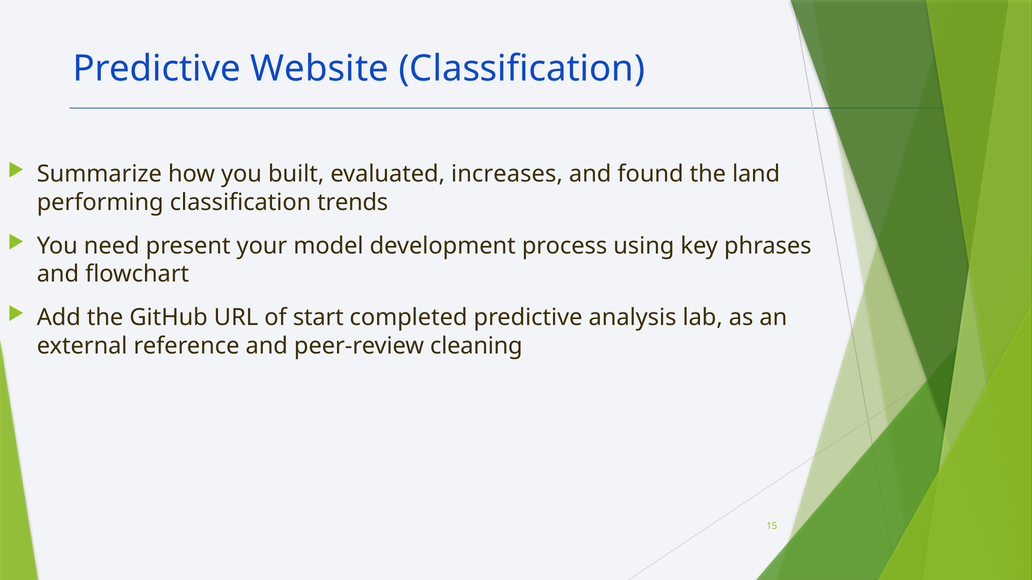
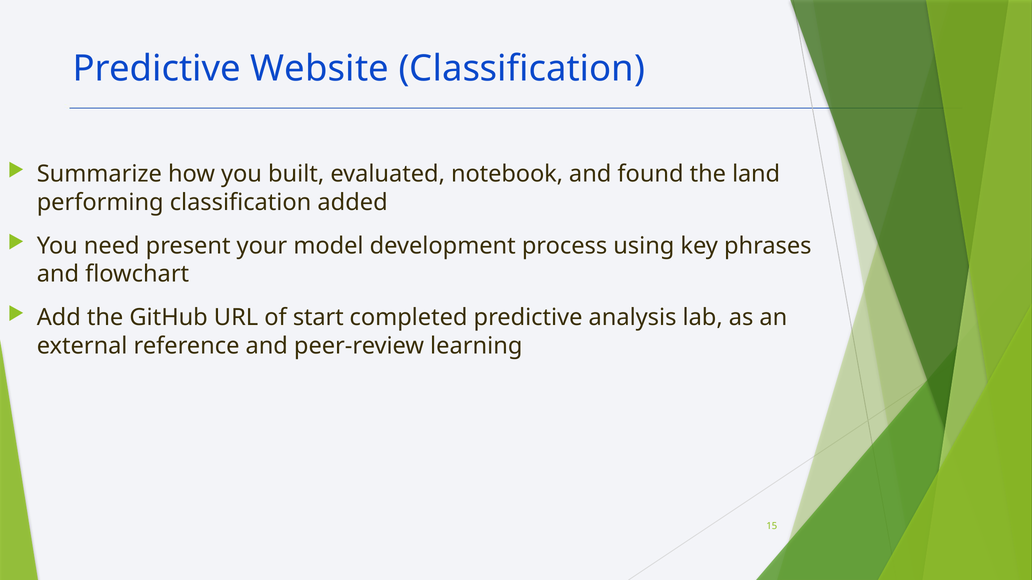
increases: increases -> notebook
trends: trends -> added
cleaning: cleaning -> learning
